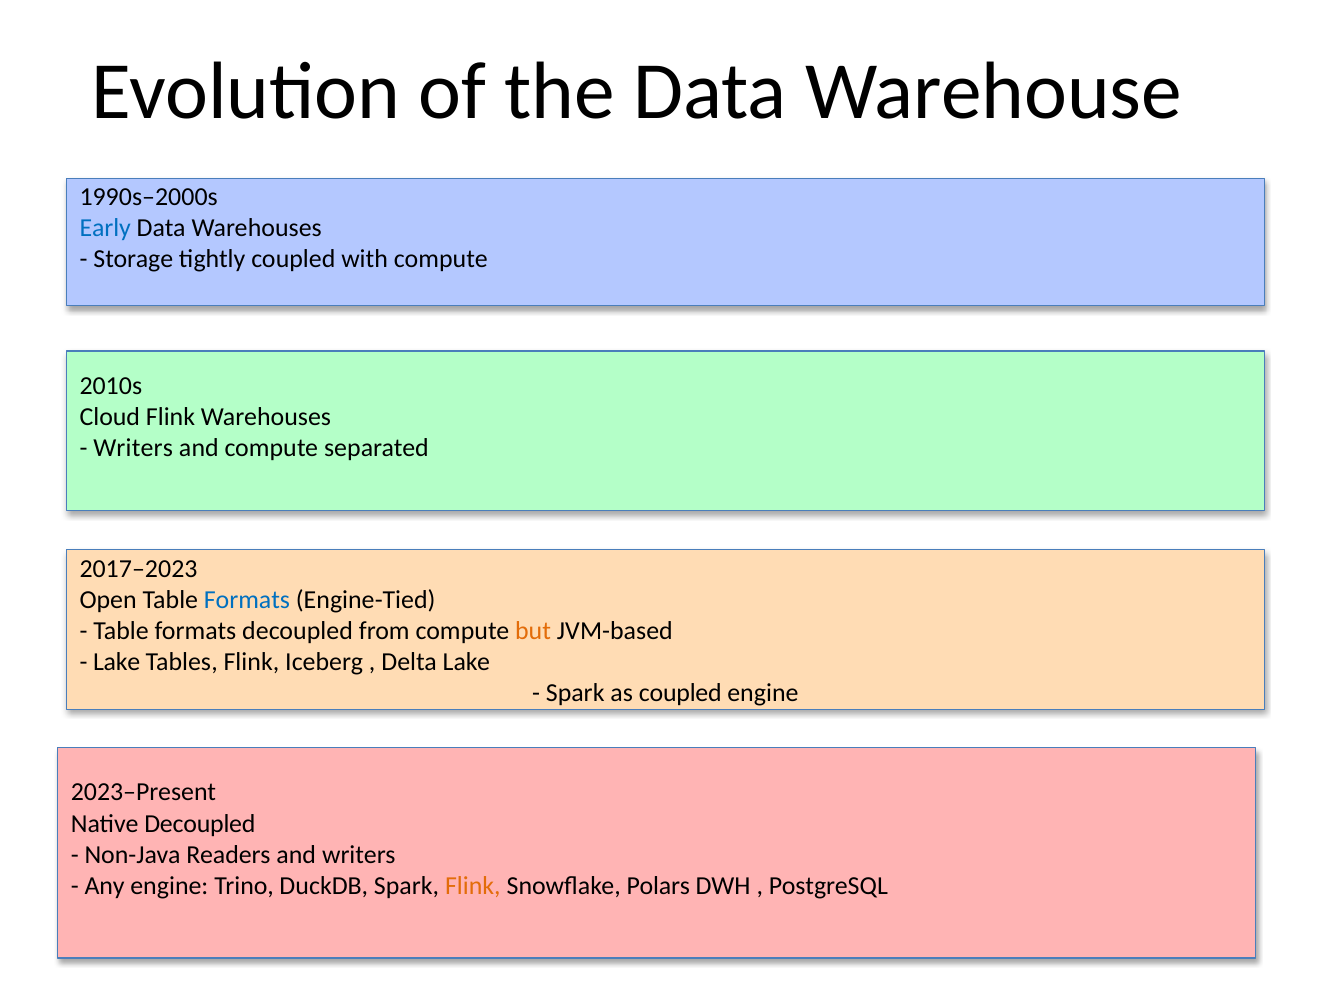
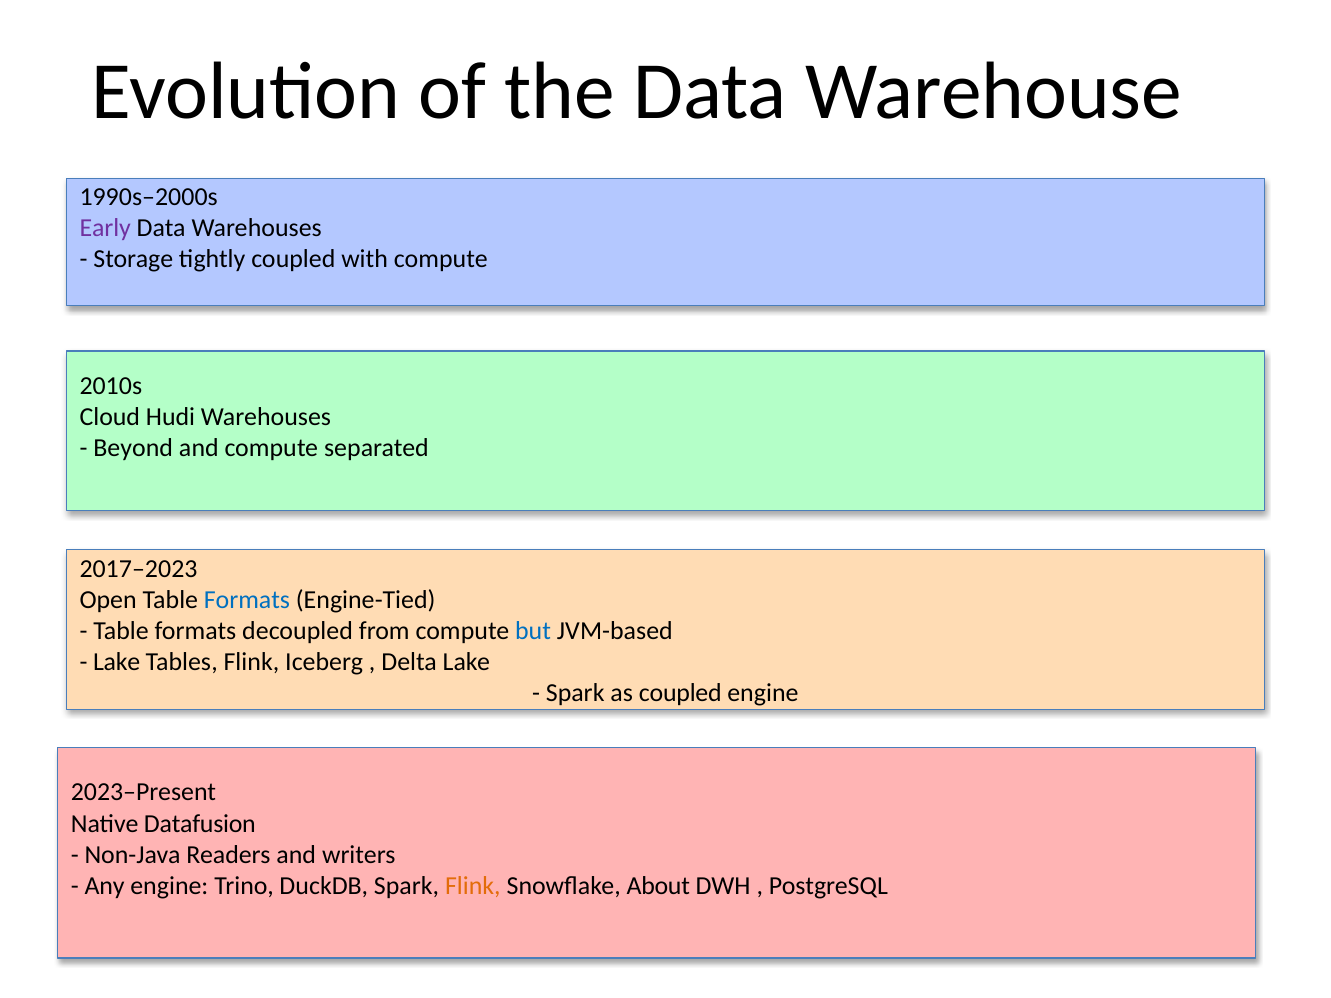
Early colour: blue -> purple
Cloud Flink: Flink -> Hudi
Writers at (133, 448): Writers -> Beyond
but colour: orange -> blue
Native Decoupled: Decoupled -> Datafusion
Polars: Polars -> About
